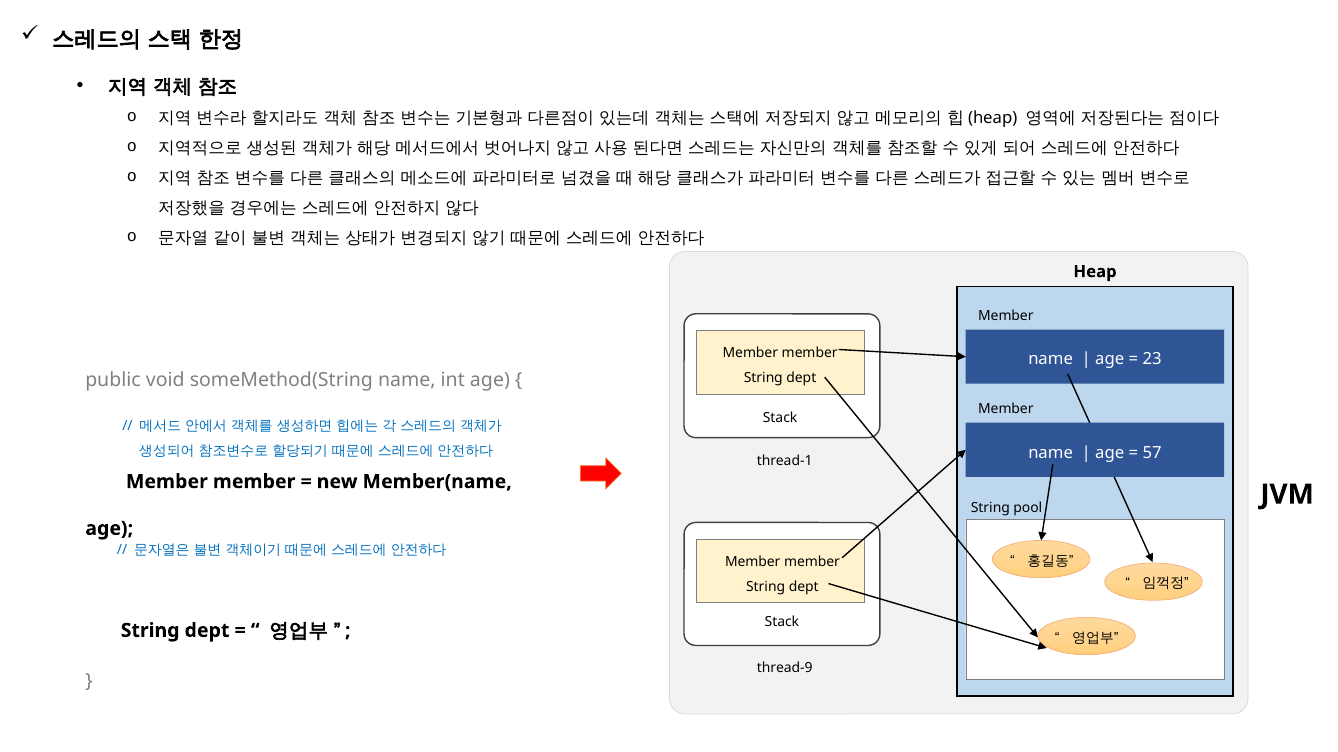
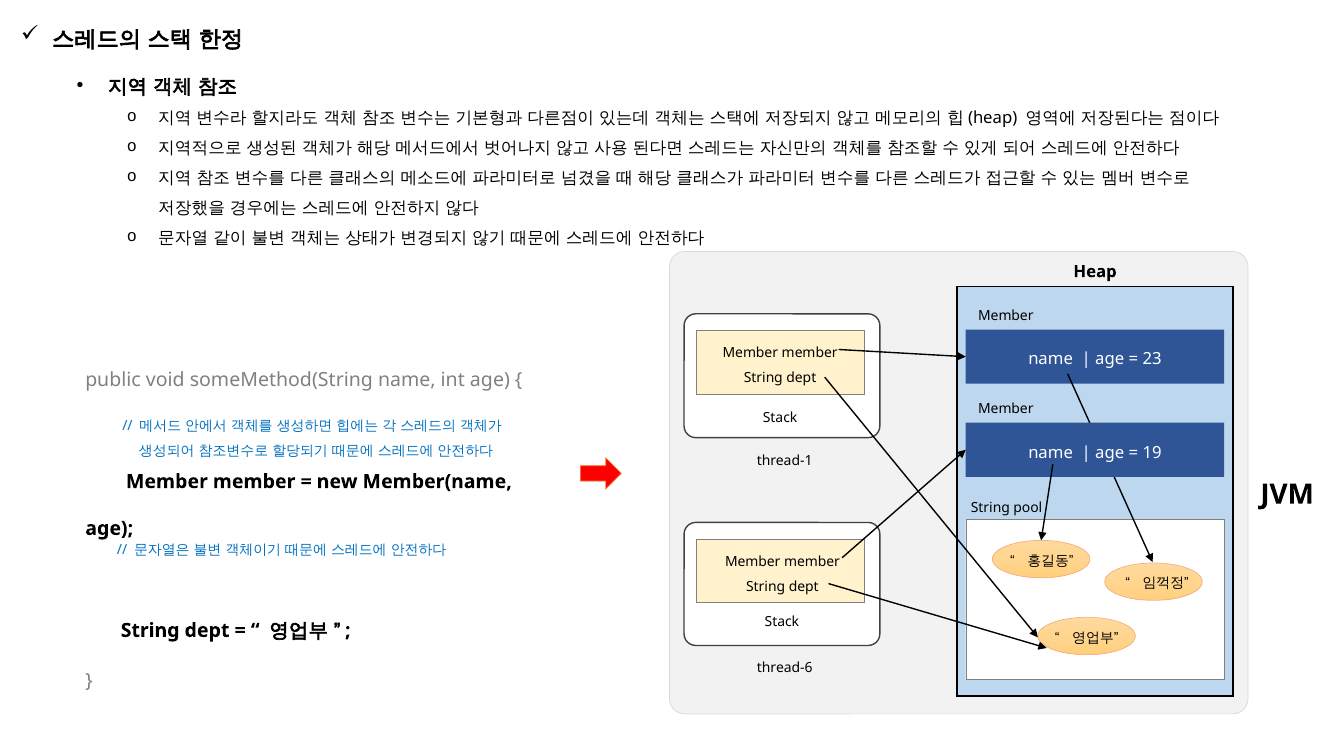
57: 57 -> 19
thread-9: thread-9 -> thread-6
